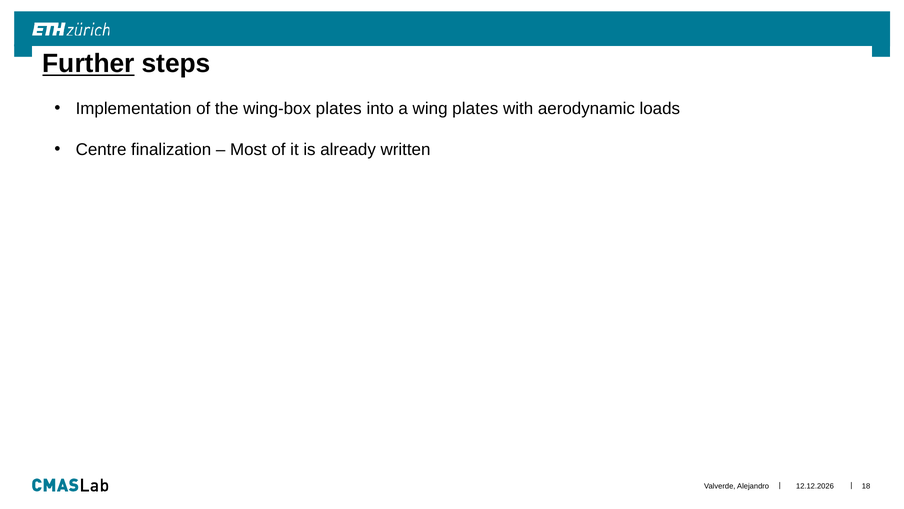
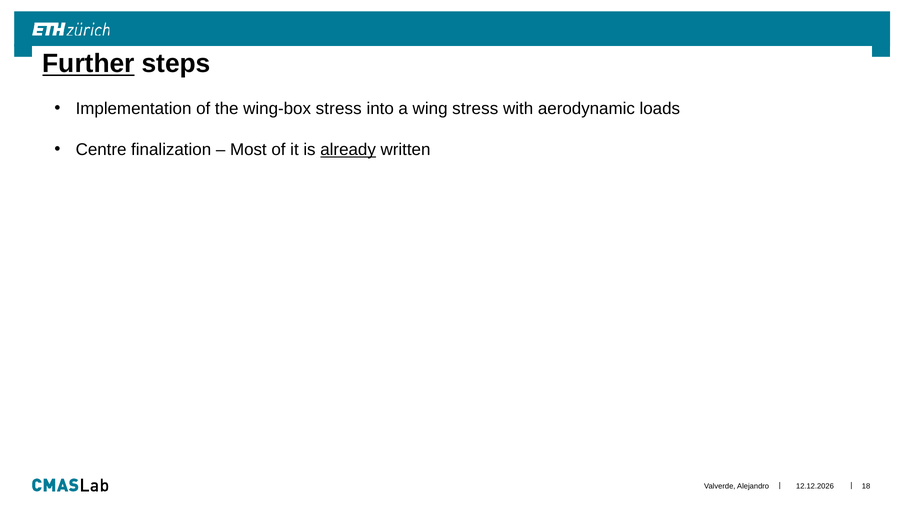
wing-box plates: plates -> stress
wing plates: plates -> stress
already underline: none -> present
